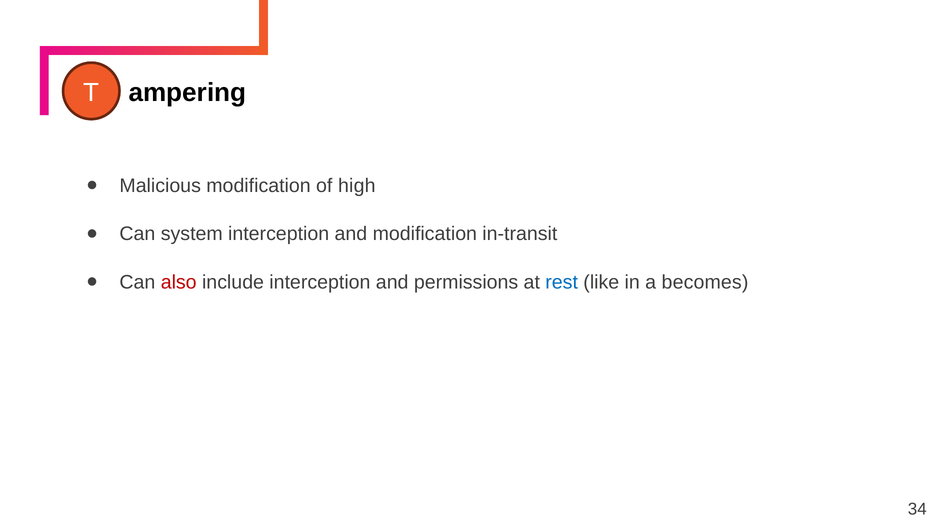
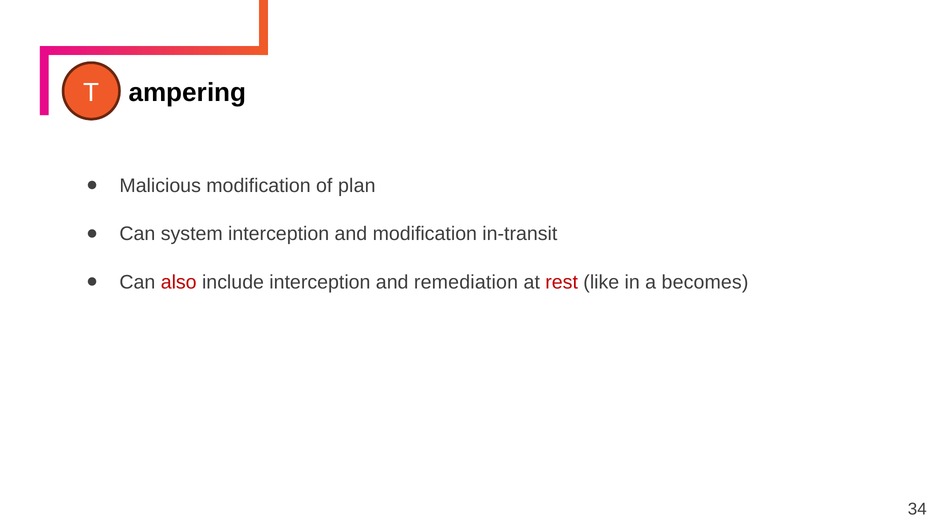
high: high -> plan
permissions: permissions -> remediation
rest colour: blue -> red
